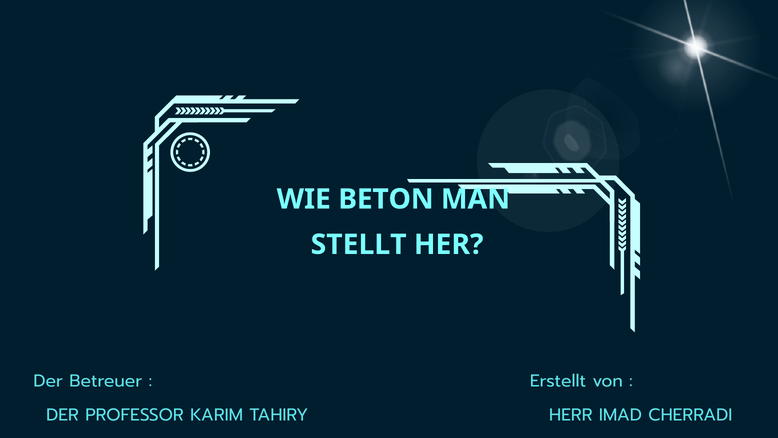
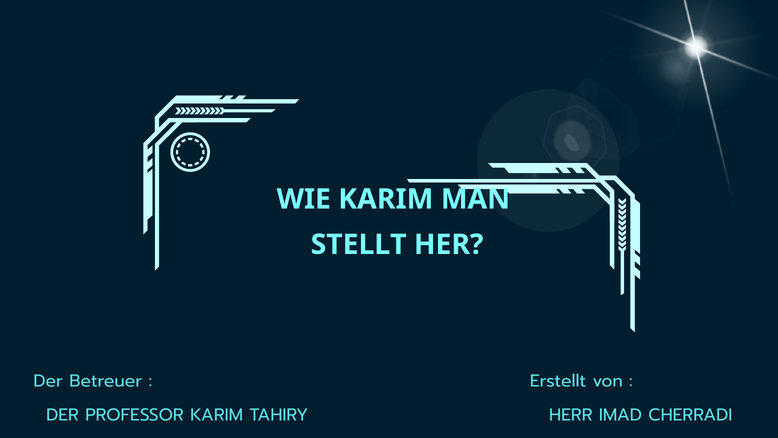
WIE BETON: BETON -> KARIM
